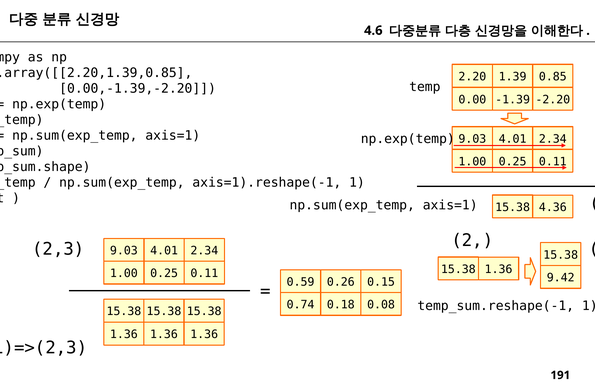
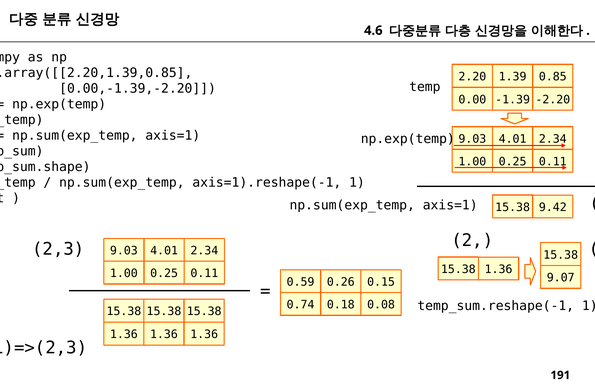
4.36: 4.36 -> 9.42
9.42: 9.42 -> 9.07
